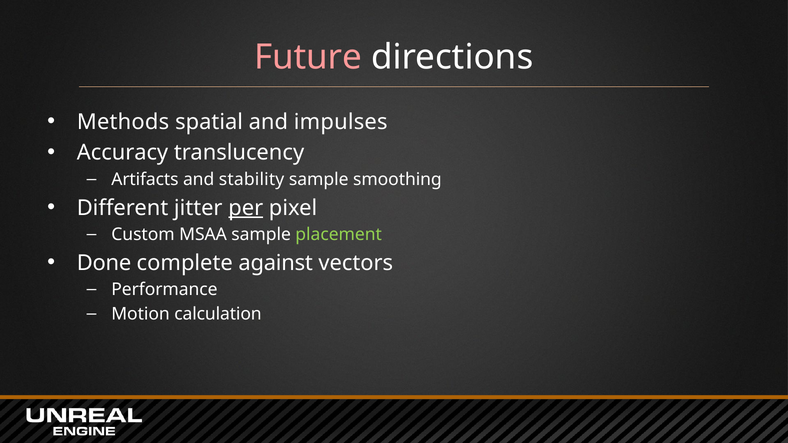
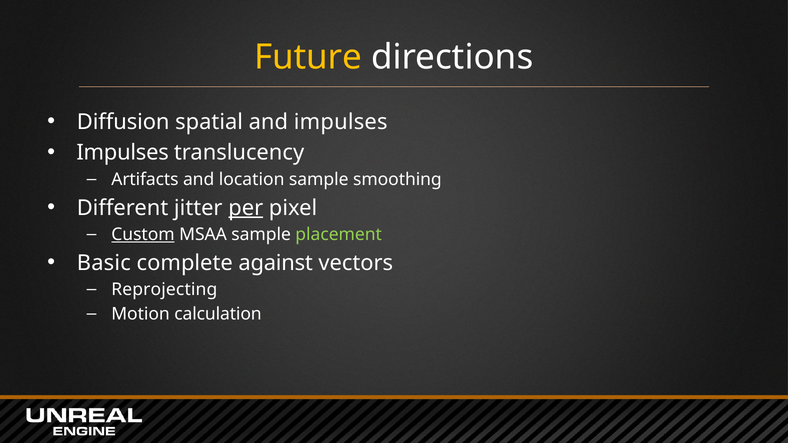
Future colour: pink -> yellow
Methods: Methods -> Diffusion
Accuracy at (122, 153): Accuracy -> Impulses
stability: stability -> location
Custom underline: none -> present
Done: Done -> Basic
Performance: Performance -> Reprojecting
